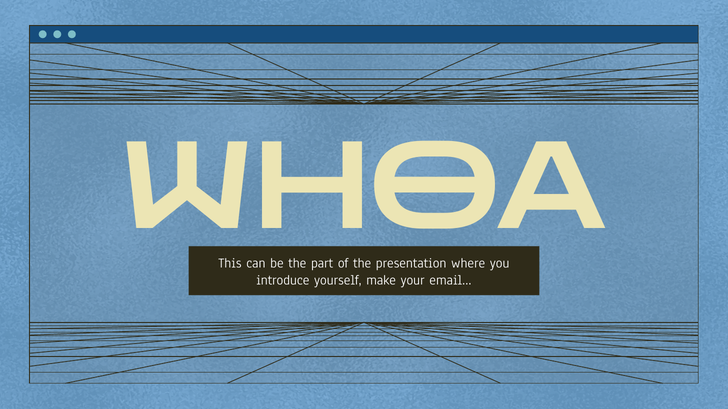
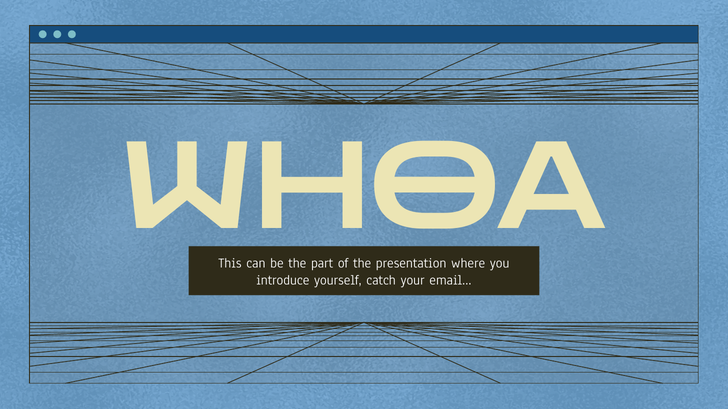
make: make -> catch
